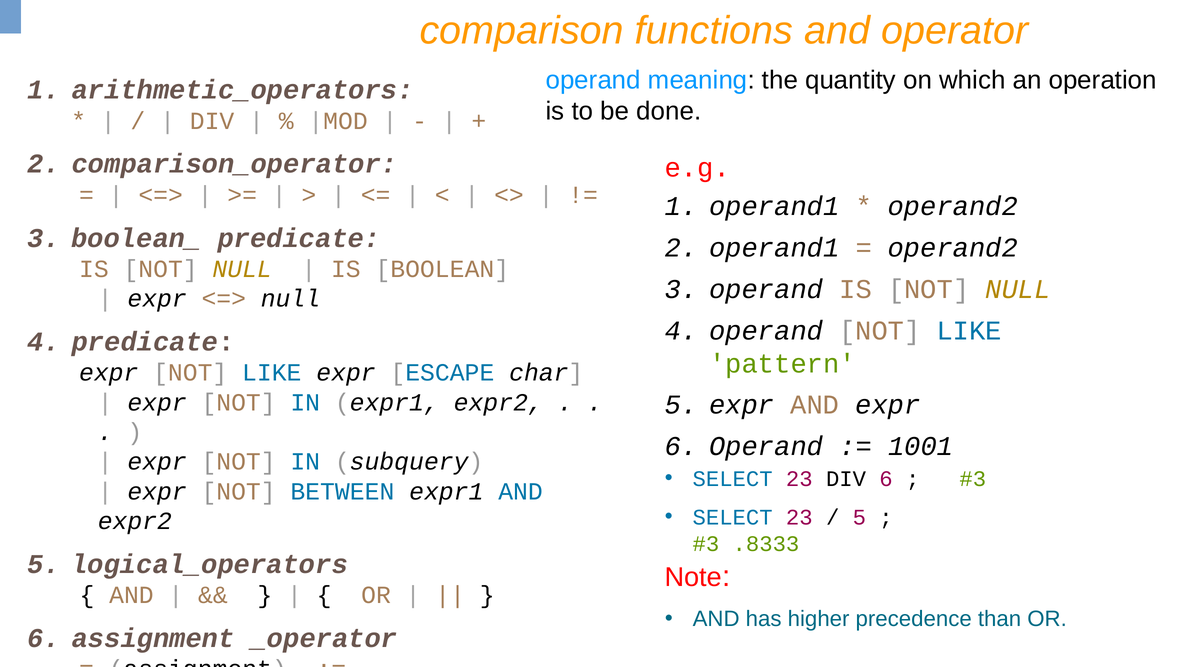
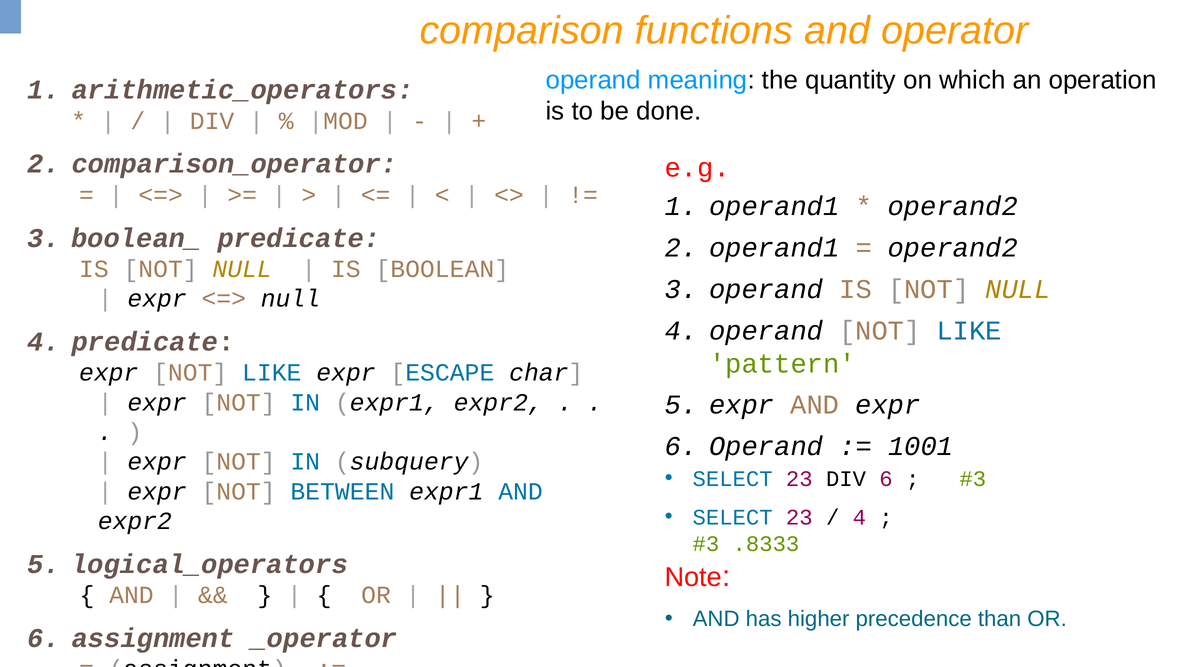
5 at (859, 517): 5 -> 4
